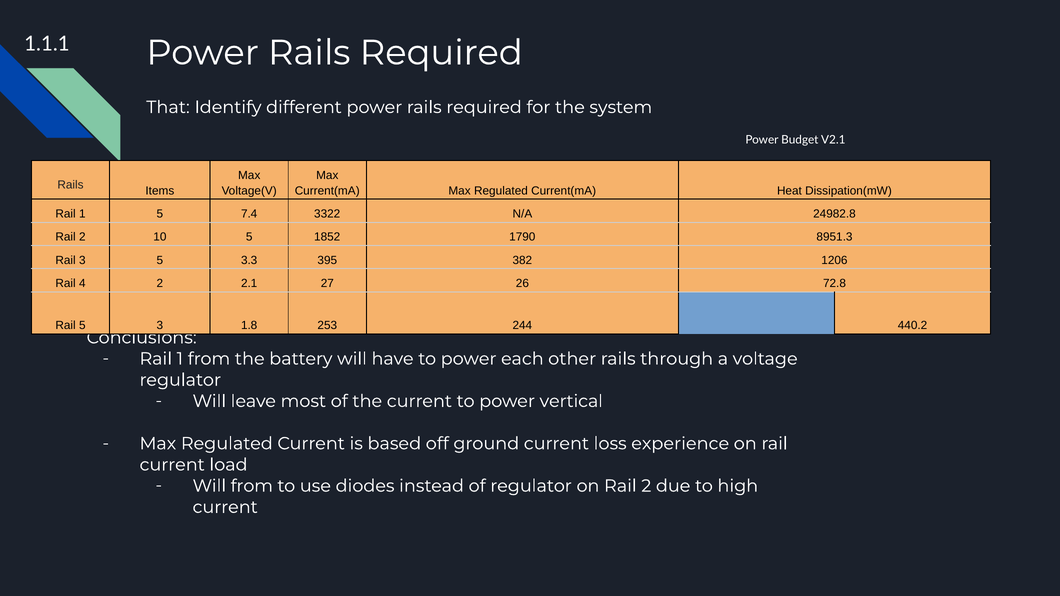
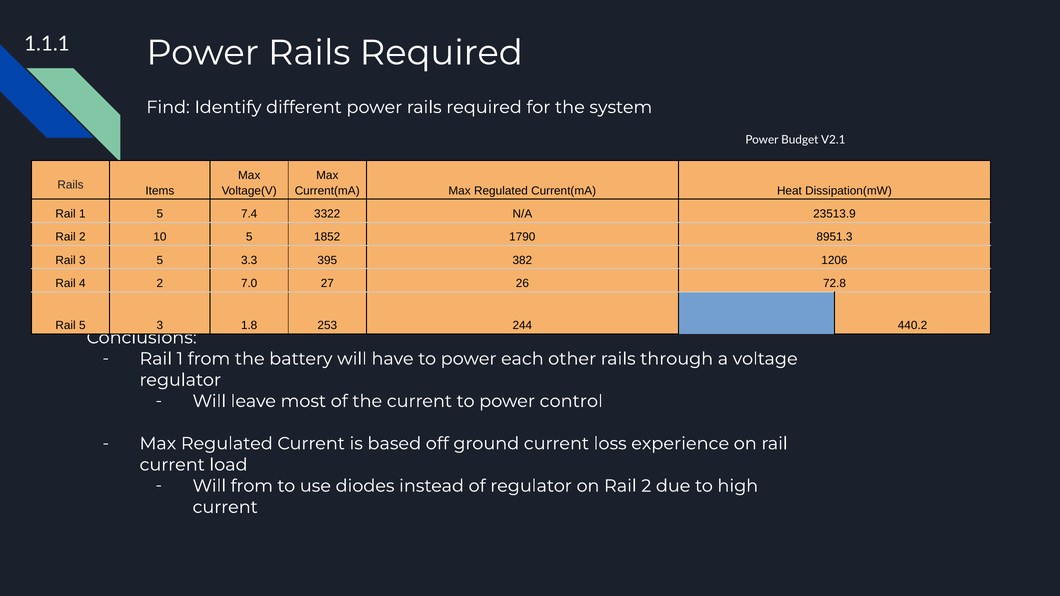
That: That -> Find
24982.8: 24982.8 -> 23513.9
2.1: 2.1 -> 7.0
vertical: vertical -> control
